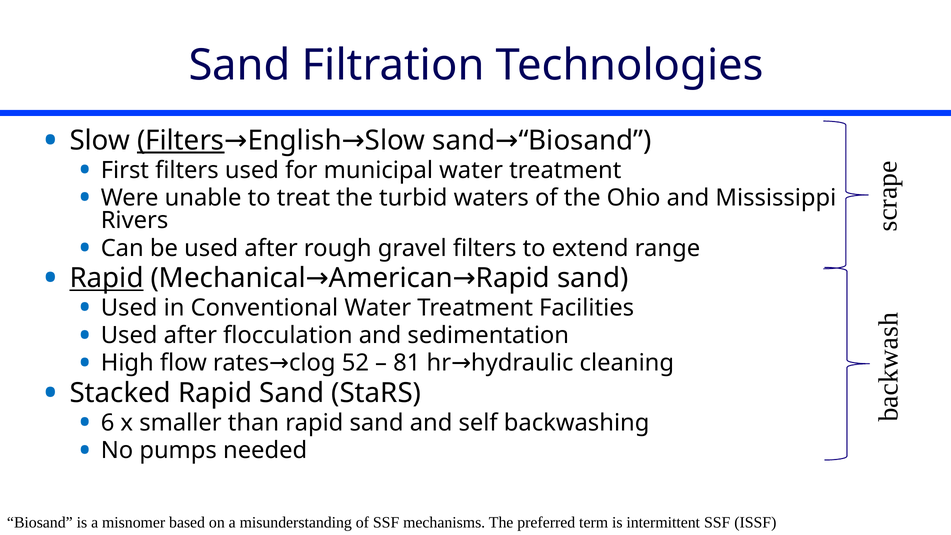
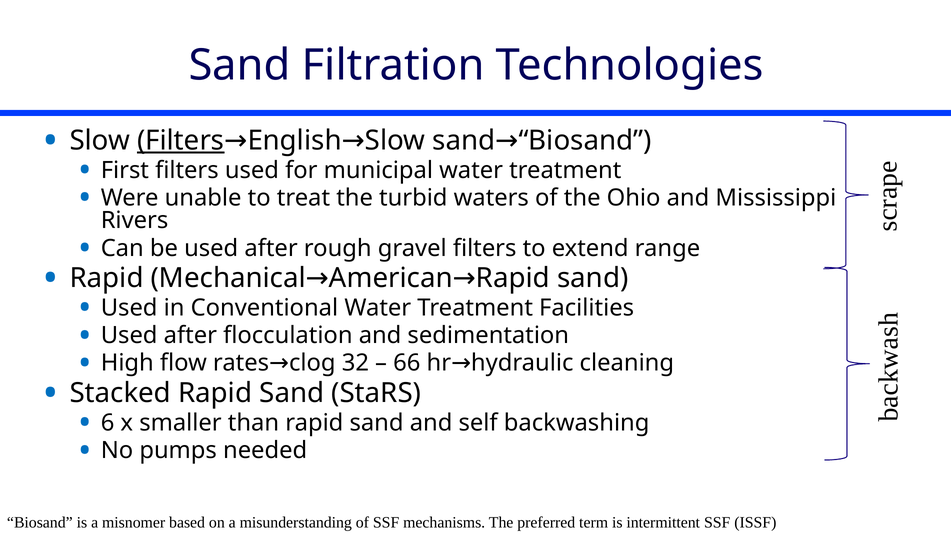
Rapid at (107, 278) underline: present -> none
52: 52 -> 32
81: 81 -> 66
